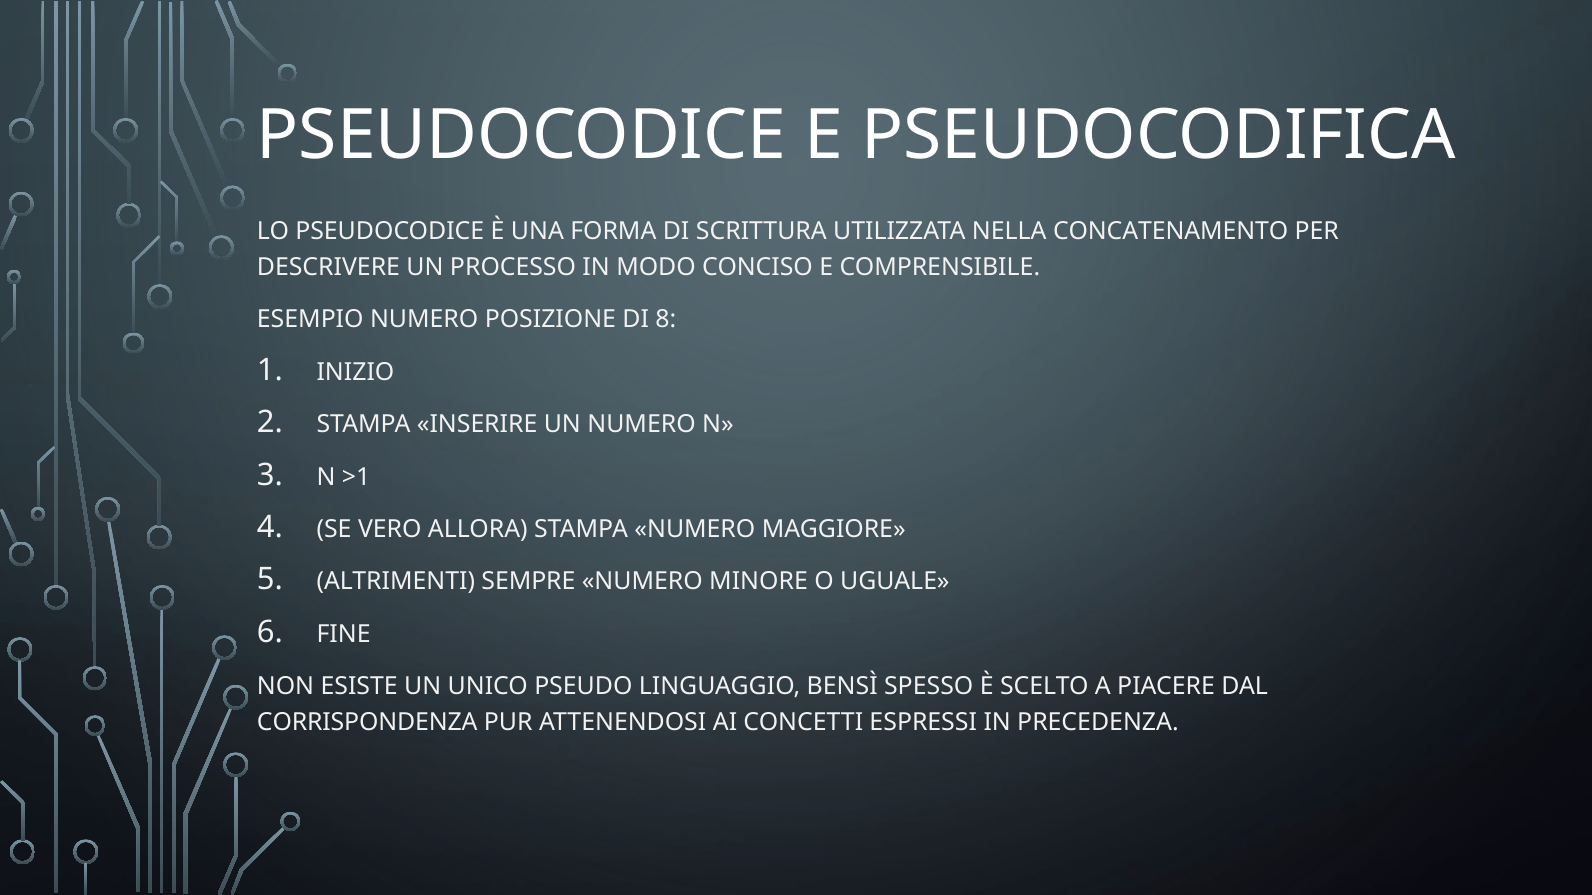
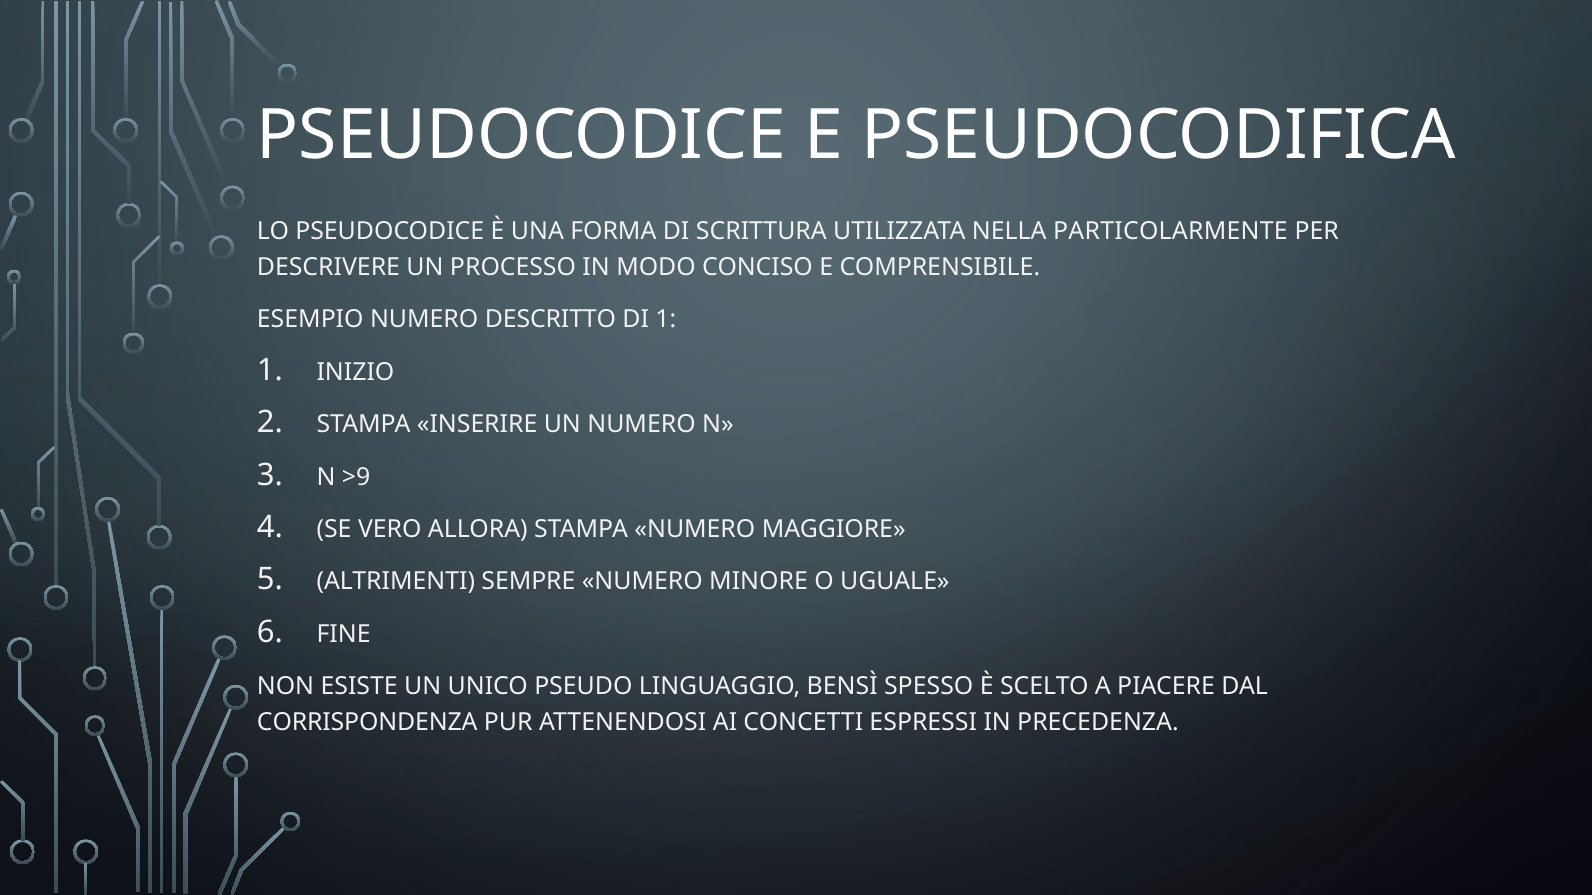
CONCATENAMENTO: CONCATENAMENTO -> PARTICOLARMENTE
POSIZIONE: POSIZIONE -> DESCRITTO
DI 8: 8 -> 1
>1: >1 -> >9
